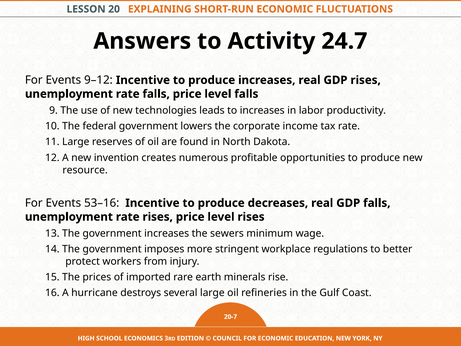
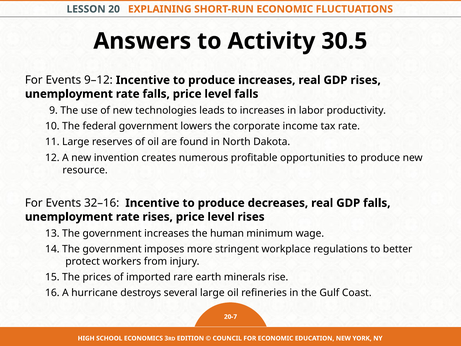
24.7: 24.7 -> 30.5
53–16: 53–16 -> 32–16
sewers: sewers -> human
